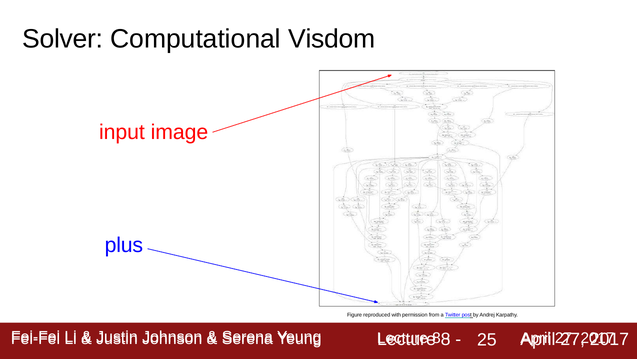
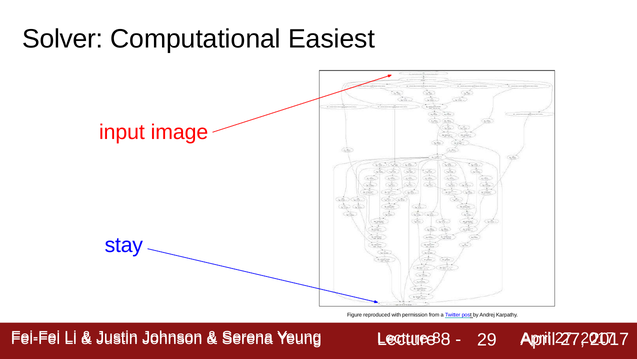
Visdom: Visdom -> Easiest
plus: plus -> stay
25: 25 -> 29
